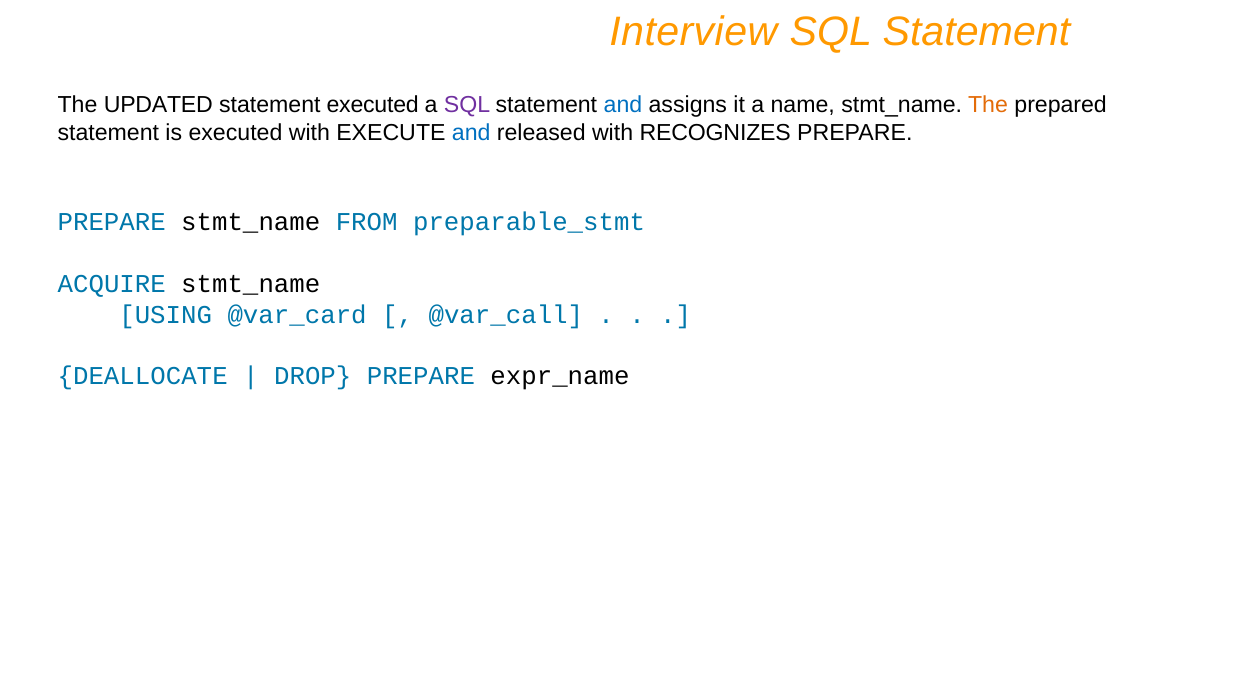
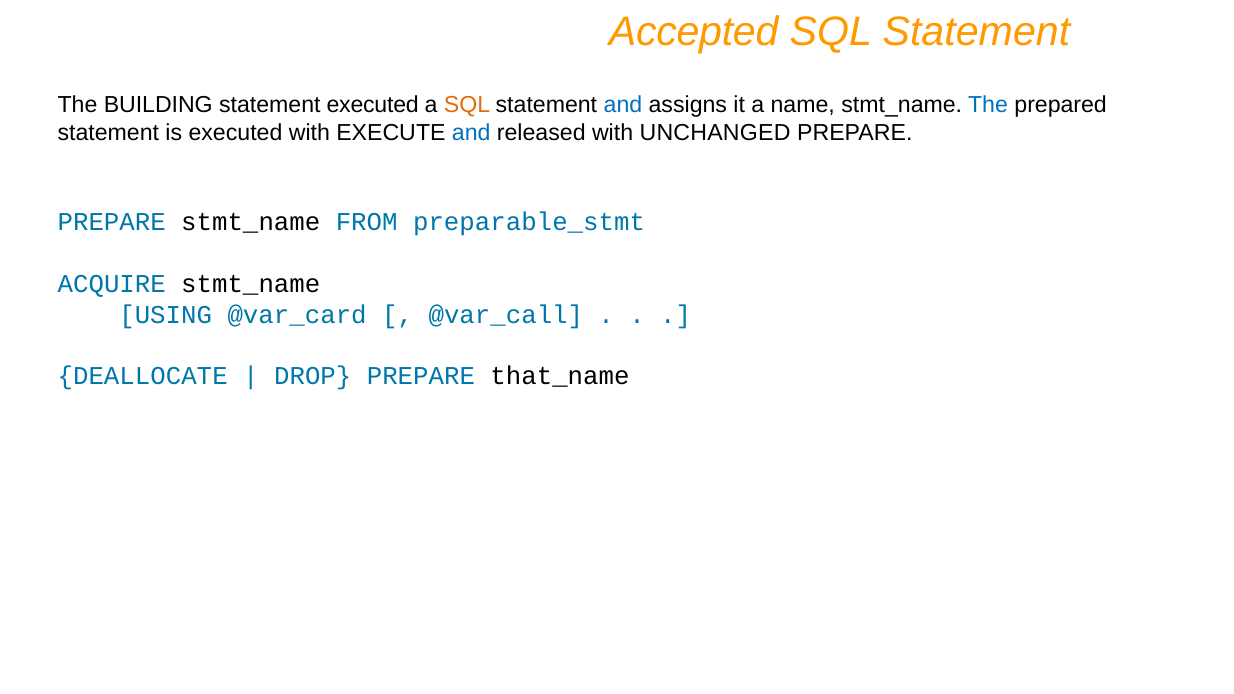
Interview: Interview -> Accepted
UPDATED: UPDATED -> BUILDING
SQL at (467, 105) colour: purple -> orange
The at (988, 105) colour: orange -> blue
RECOGNIZES: RECOGNIZES -> UNCHANGED
expr_name: expr_name -> that_name
